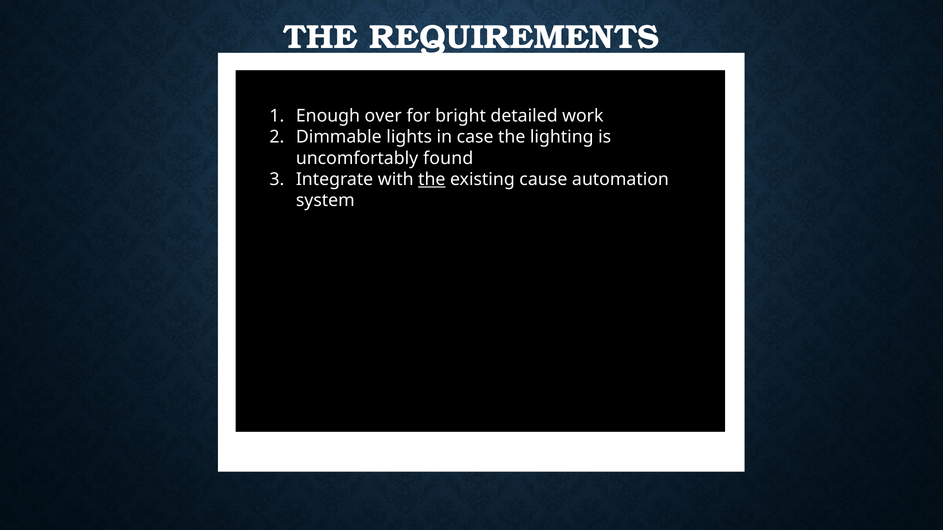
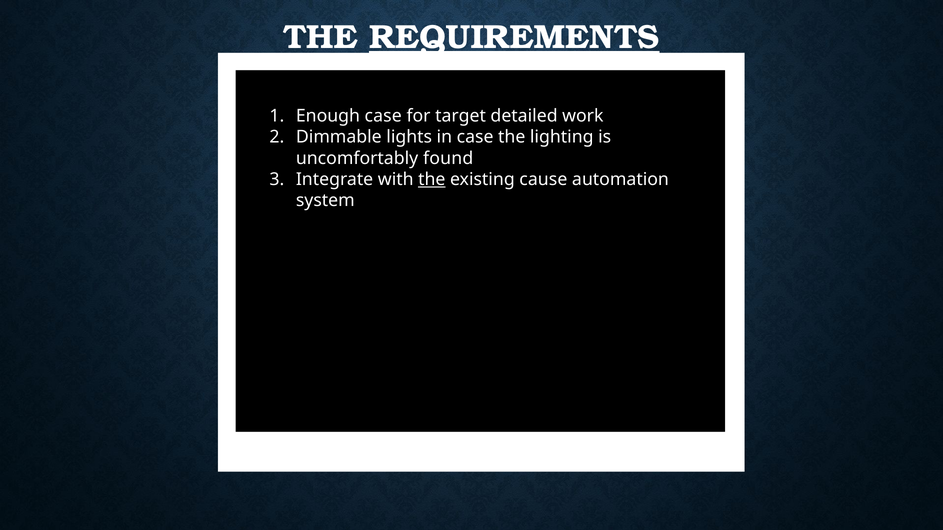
REQUIREMENTS underline: none -> present
Enough over: over -> case
bright: bright -> target
